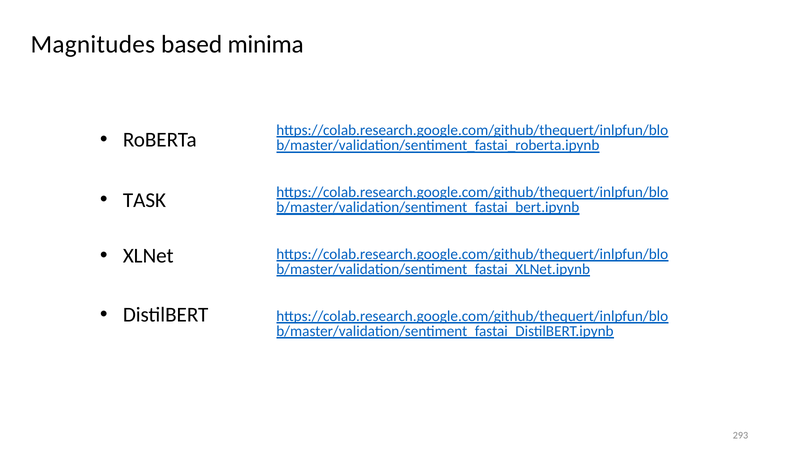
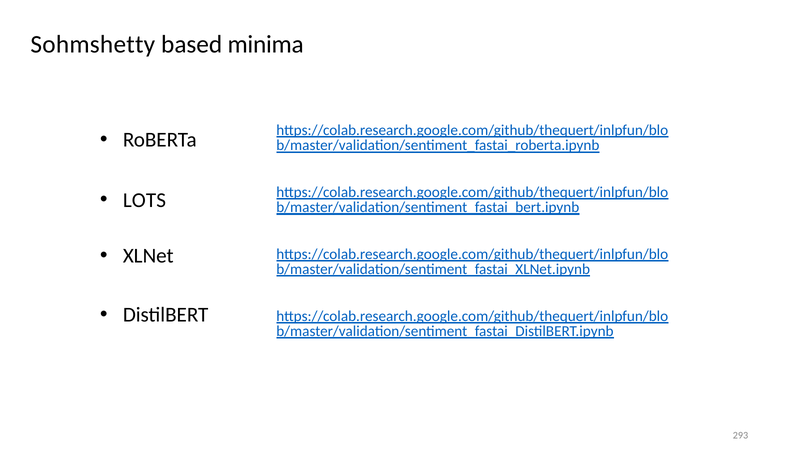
Magnitudes: Magnitudes -> Sohmshetty
TASK: TASK -> LOTS
